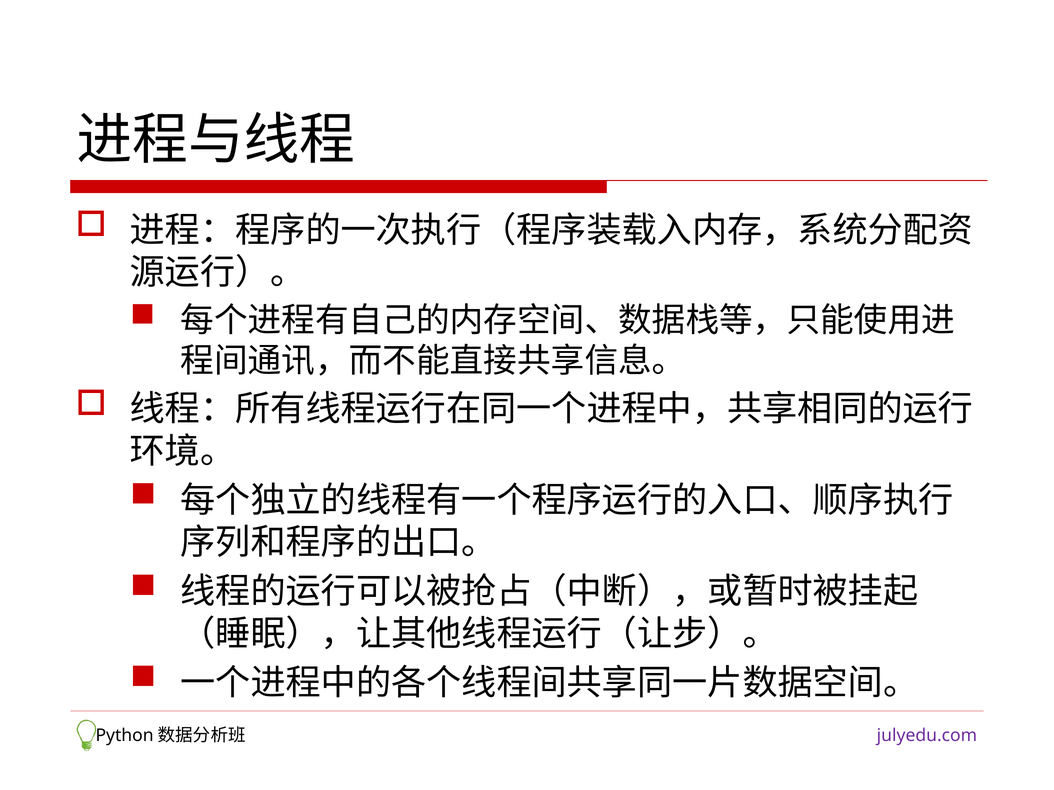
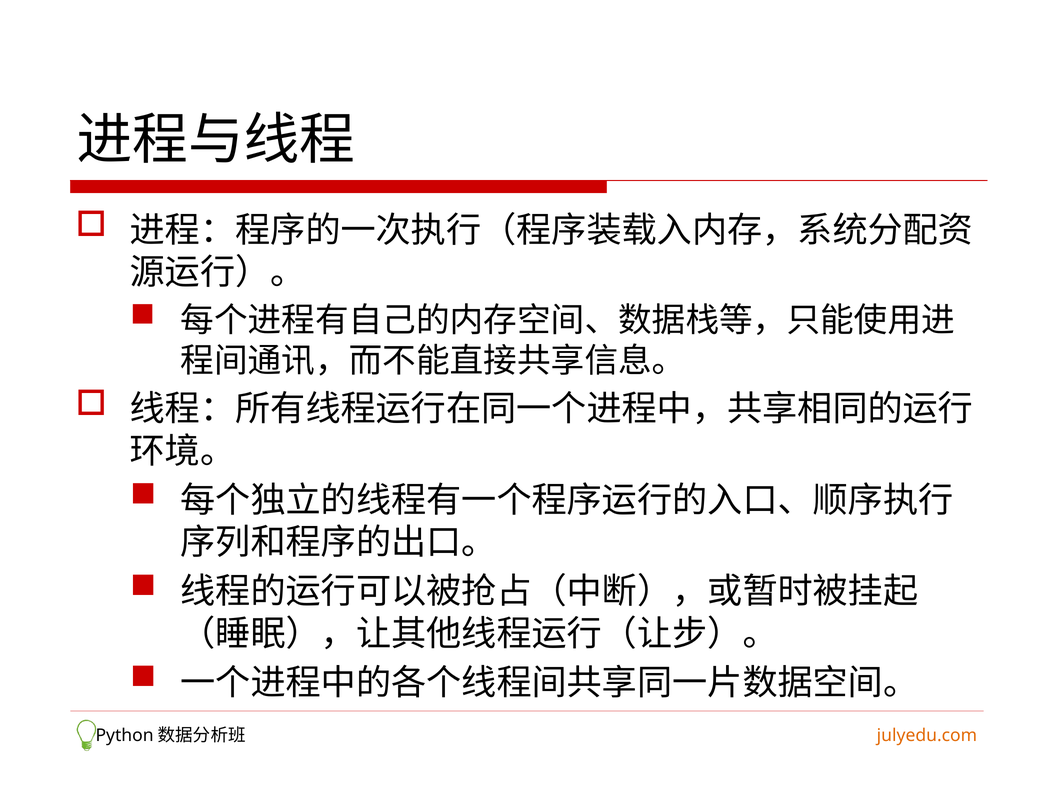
julyedu.com colour: purple -> orange
